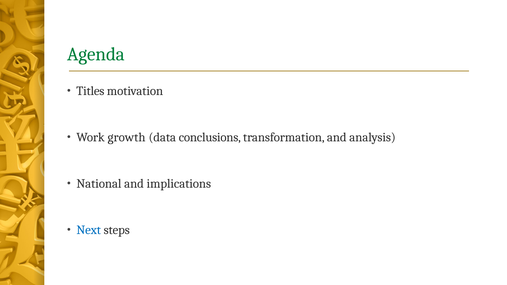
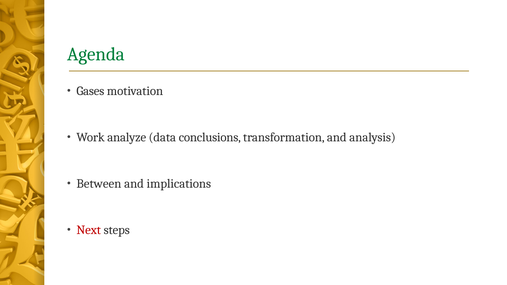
Titles: Titles -> Gases
growth: growth -> analyze
National: National -> Between
Next colour: blue -> red
